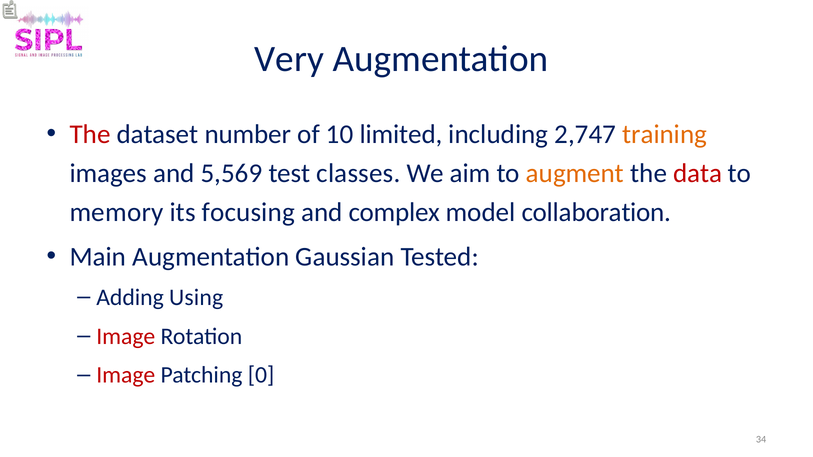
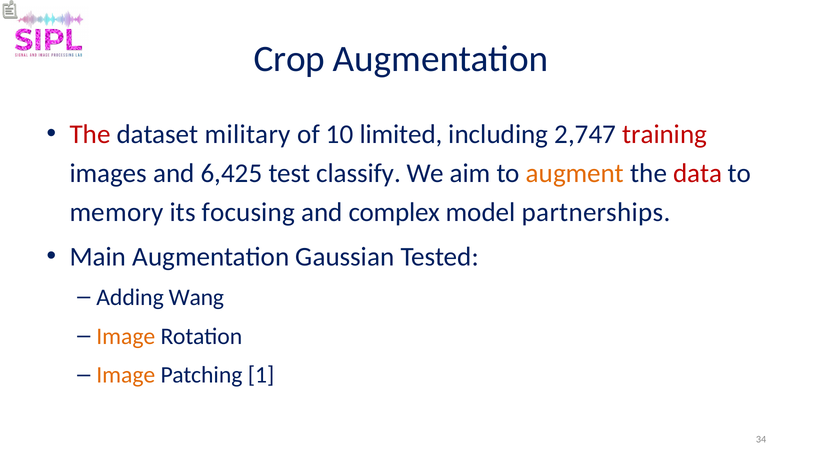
Very: Very -> Crop
number: number -> military
training colour: orange -> red
5,569: 5,569 -> 6,425
classes: classes -> classify
collaboration: collaboration -> partnerships
Using: Using -> Wang
Image at (126, 336) colour: red -> orange
Image at (126, 375) colour: red -> orange
0: 0 -> 1
